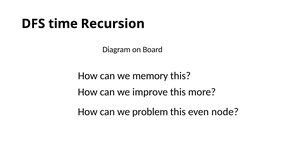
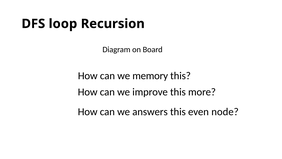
time: time -> loop
problem: problem -> answers
